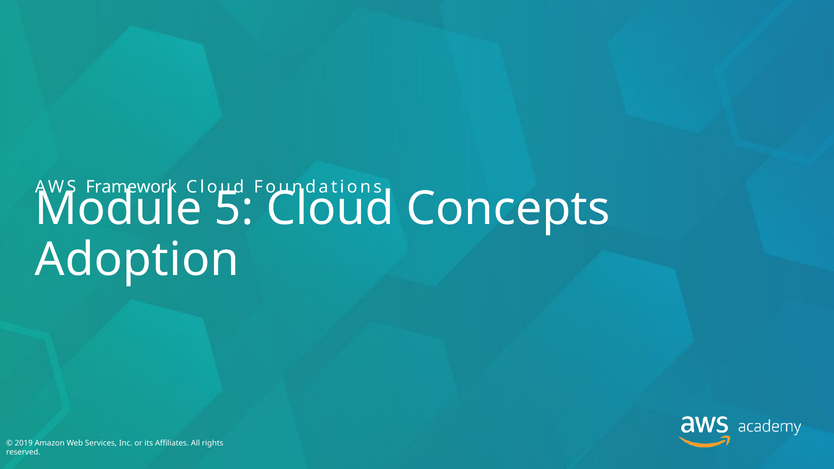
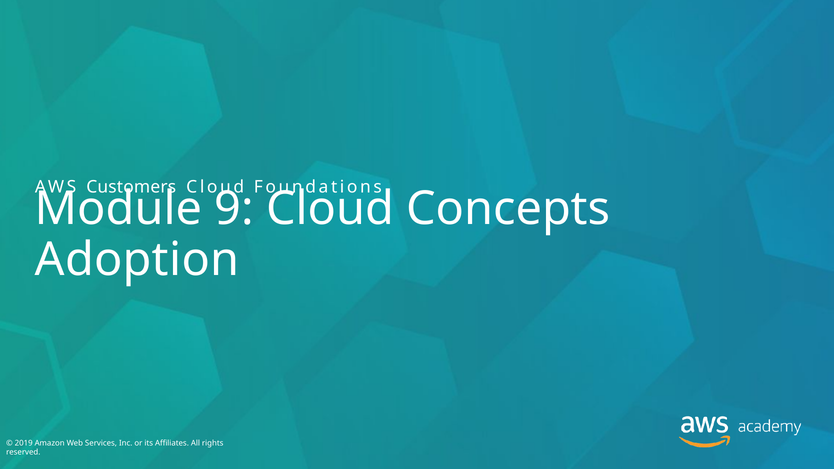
Framework: Framework -> Customers
5: 5 -> 9
